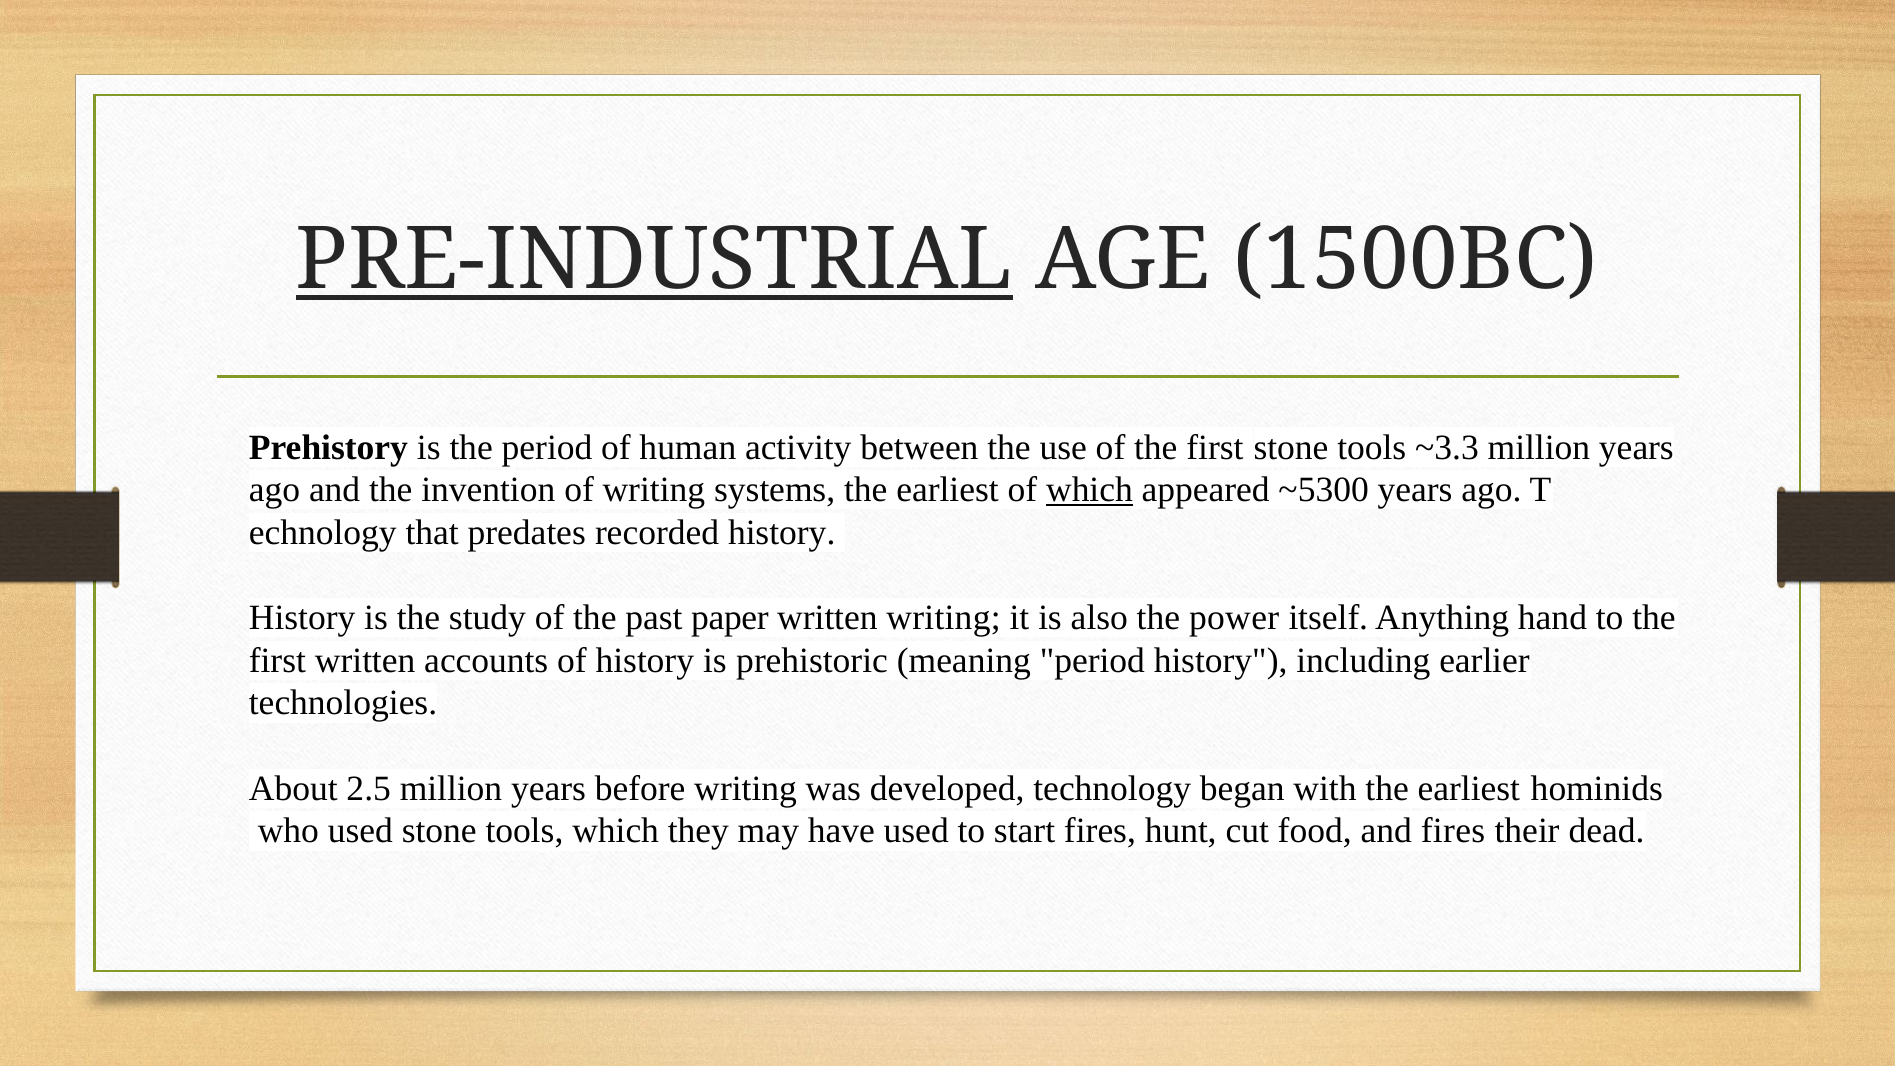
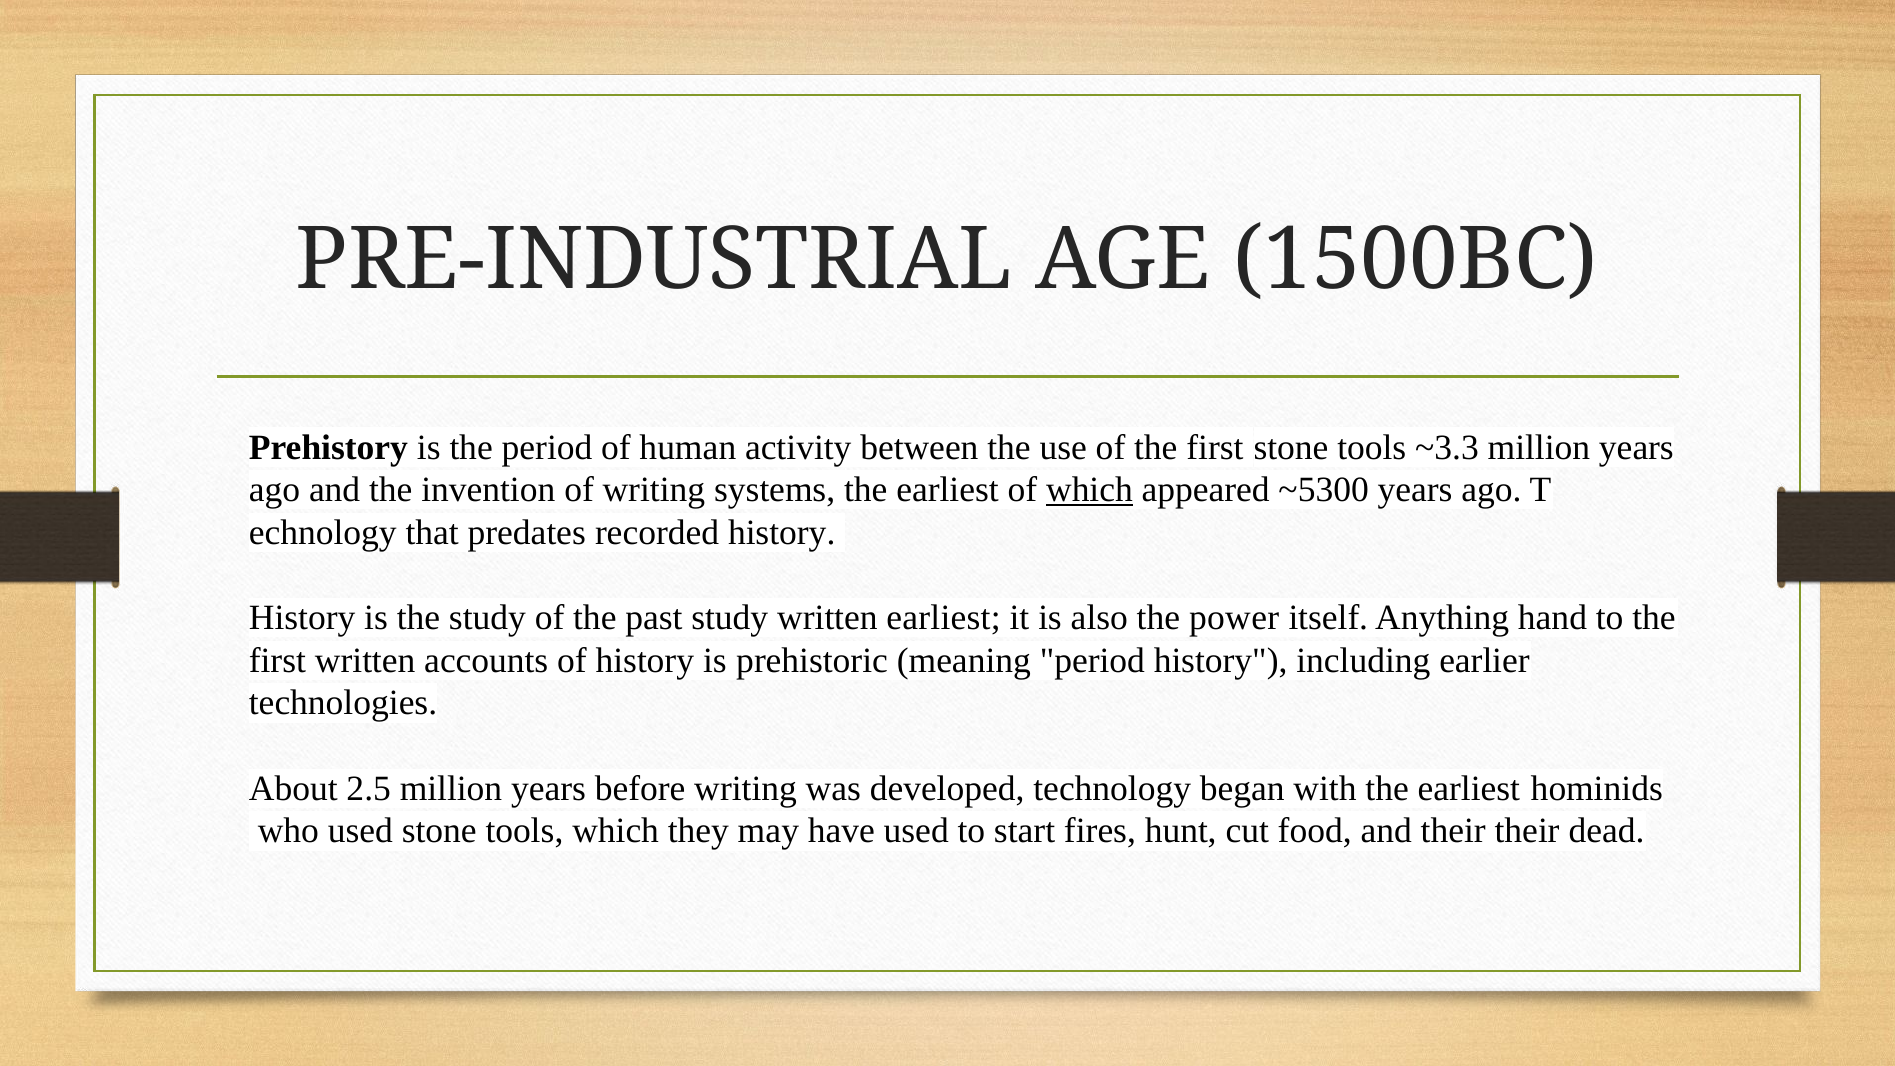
PRE-INDUSTRIAL underline: present -> none
past paper: paper -> study
written writing: writing -> earliest
and fires: fires -> their
